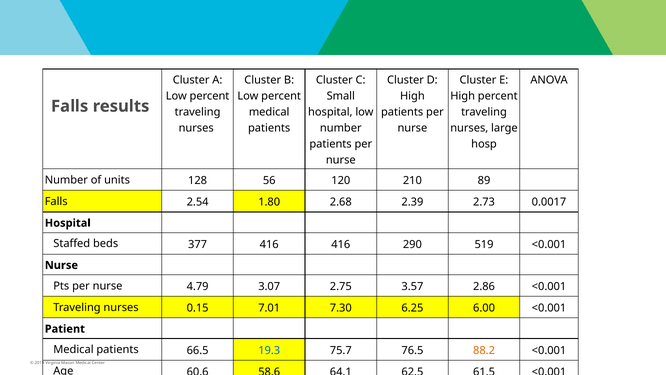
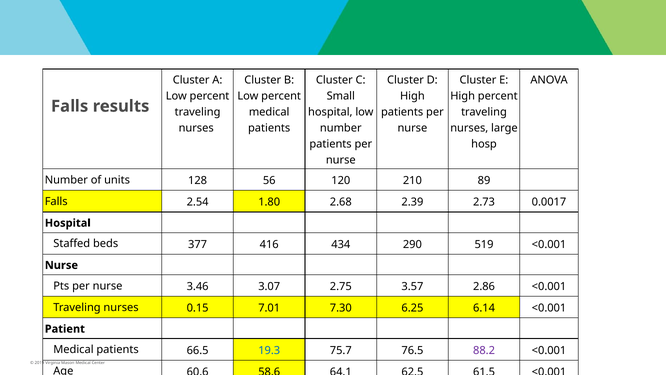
416 416: 416 -> 434
4.79: 4.79 -> 3.46
6.00: 6.00 -> 6.14
88.2 colour: orange -> purple
